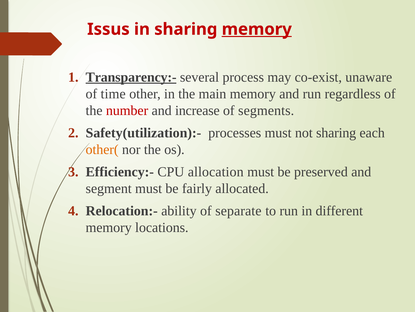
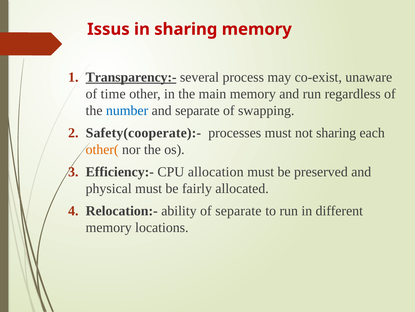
memory at (257, 29) underline: present -> none
number colour: red -> blue
and increase: increase -> separate
segments: segments -> swapping
Safety(utilization):-: Safety(utilization):- -> Safety(cooperate):-
segment: segment -> physical
